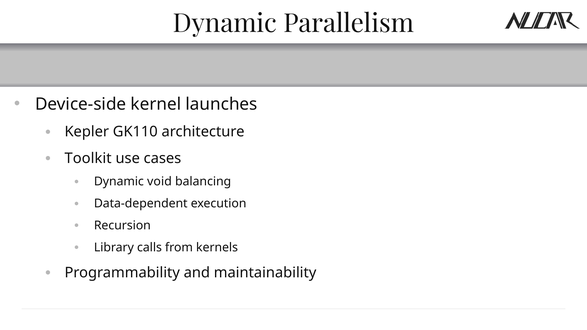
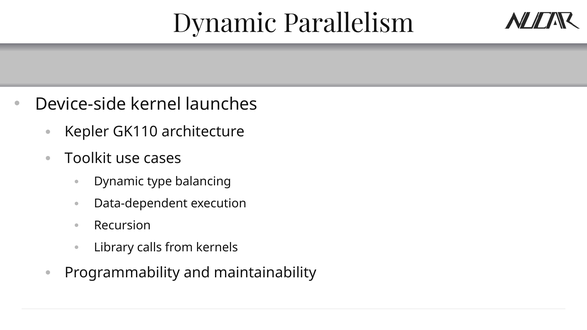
void: void -> type
